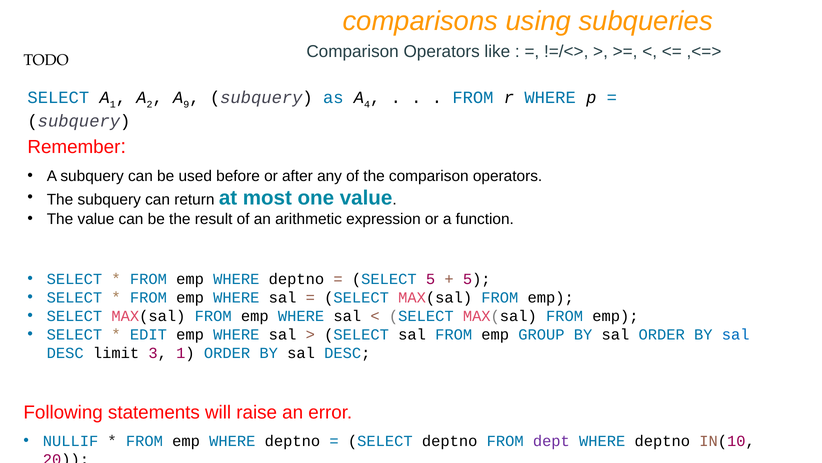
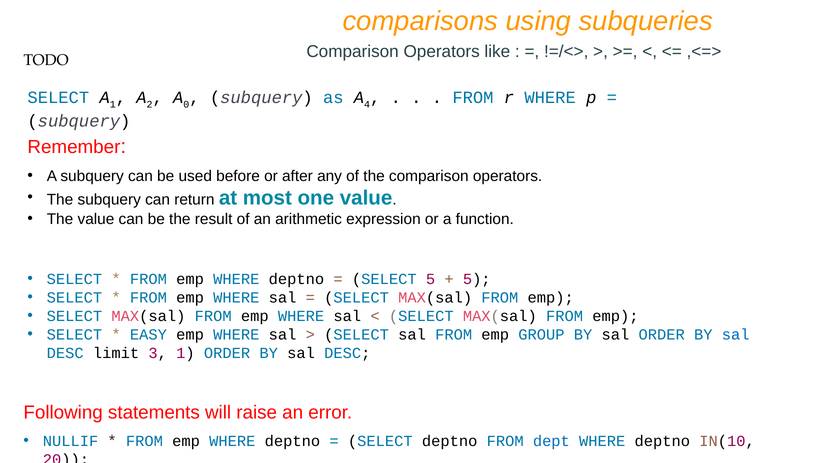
9: 9 -> 0
EDIT: EDIT -> EASY
dept colour: purple -> blue
